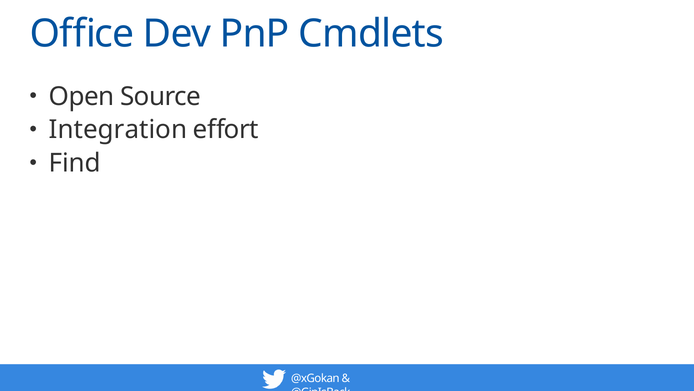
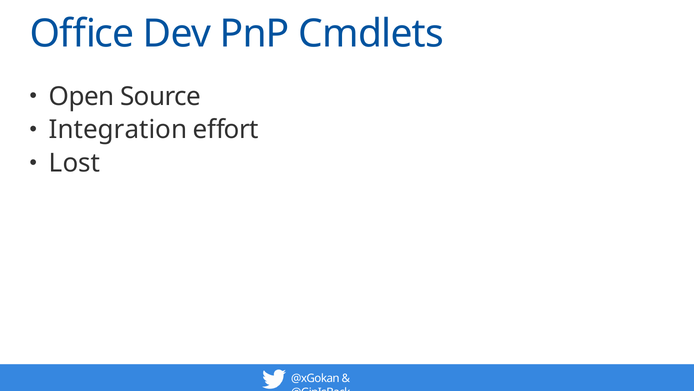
Find: Find -> Lost
